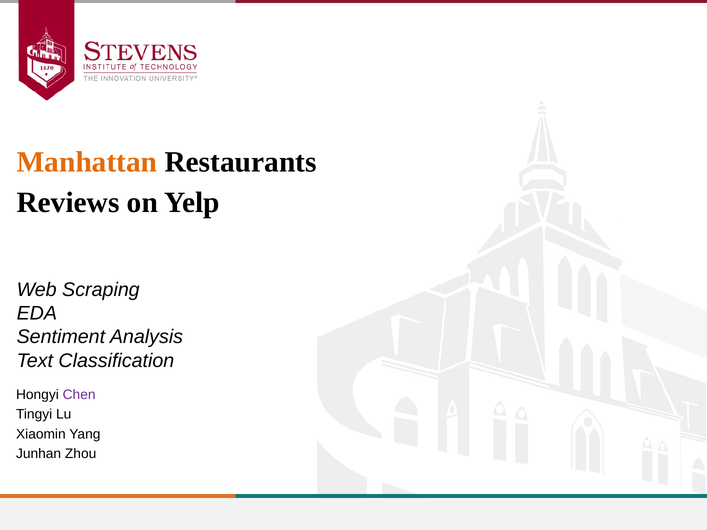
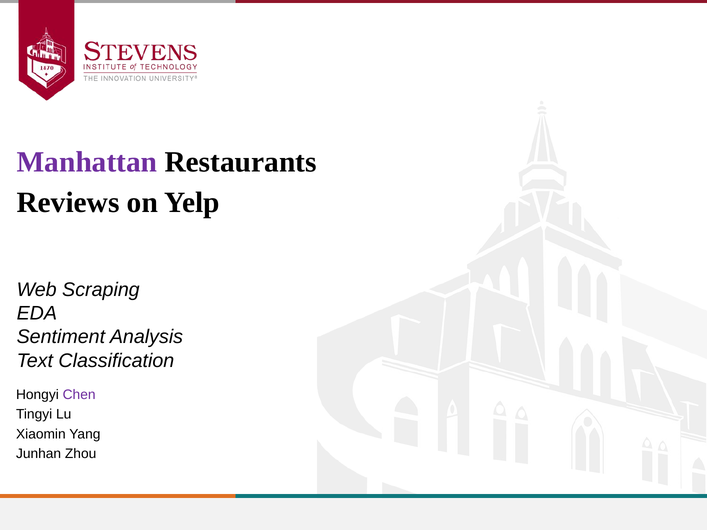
Manhattan colour: orange -> purple
